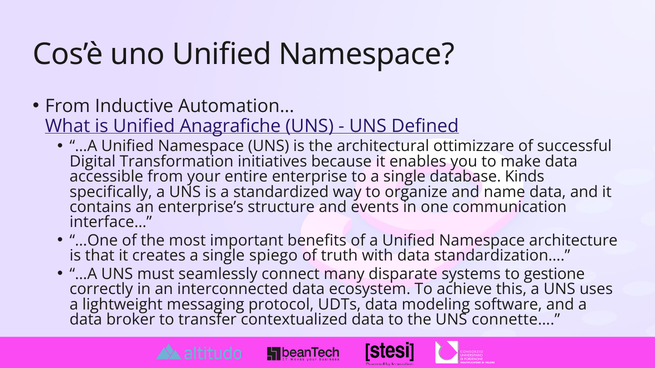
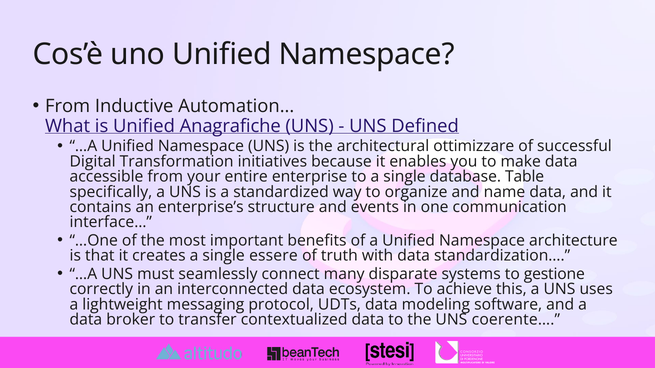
Kinds: Kinds -> Table
spiego: spiego -> essere
connette…: connette… -> coerente…
